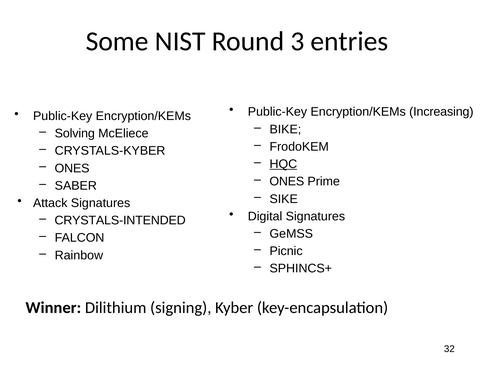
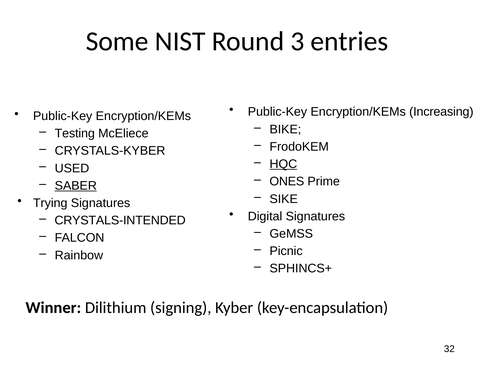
Solving: Solving -> Testing
ONES at (72, 168): ONES -> USED
SABER underline: none -> present
Attack: Attack -> Trying
